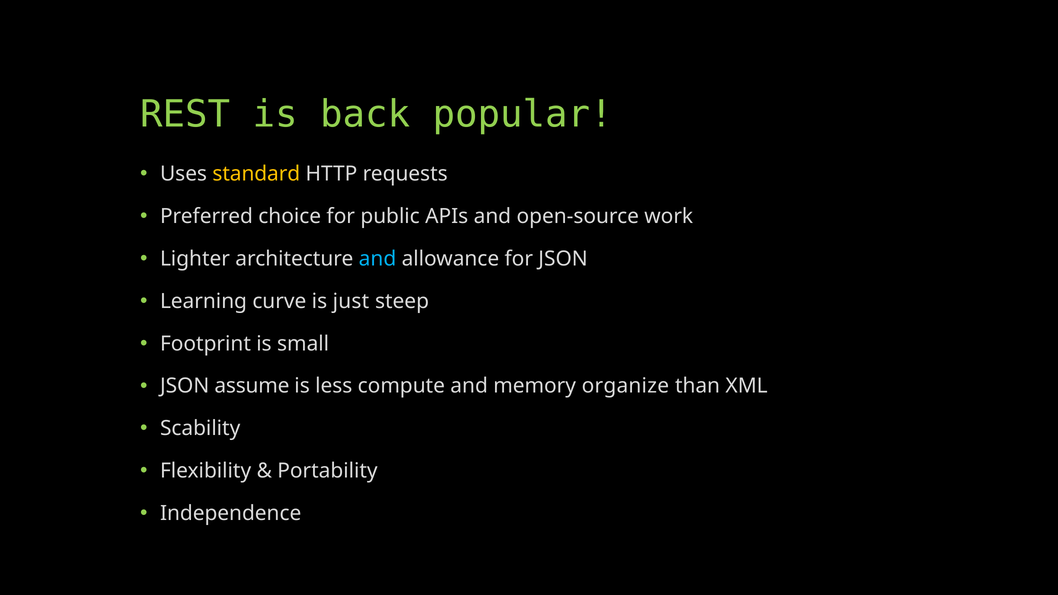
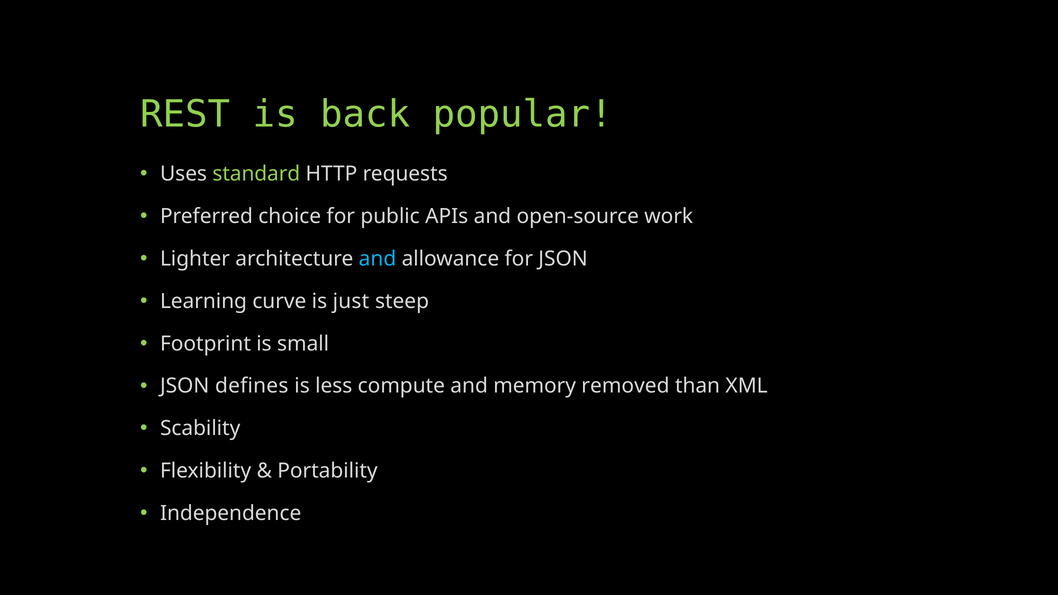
standard colour: yellow -> light green
assume: assume -> defines
organize: organize -> removed
